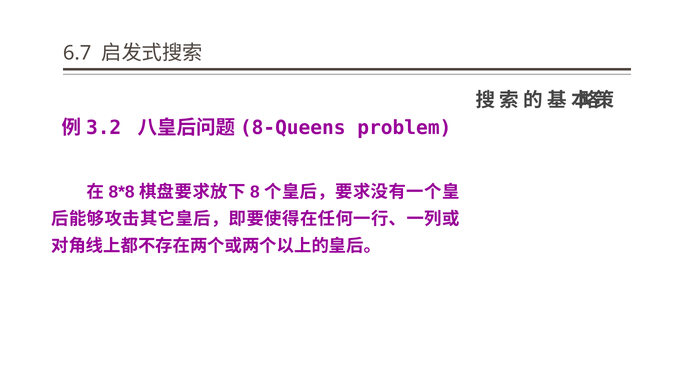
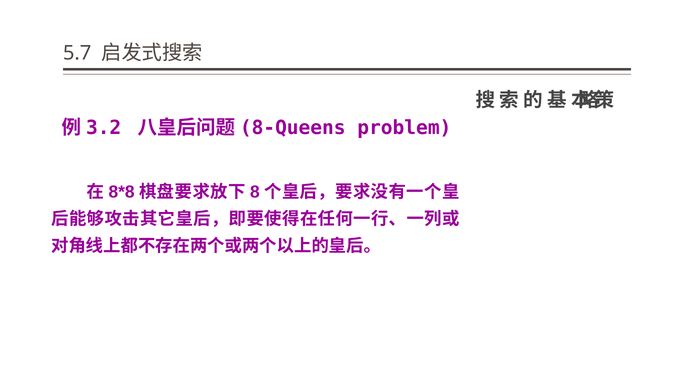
6.7: 6.7 -> 5.7
